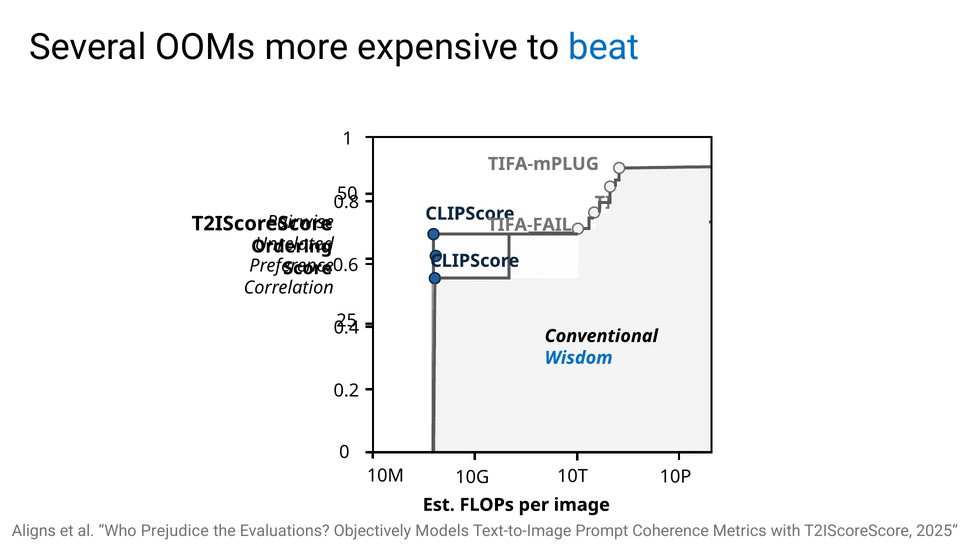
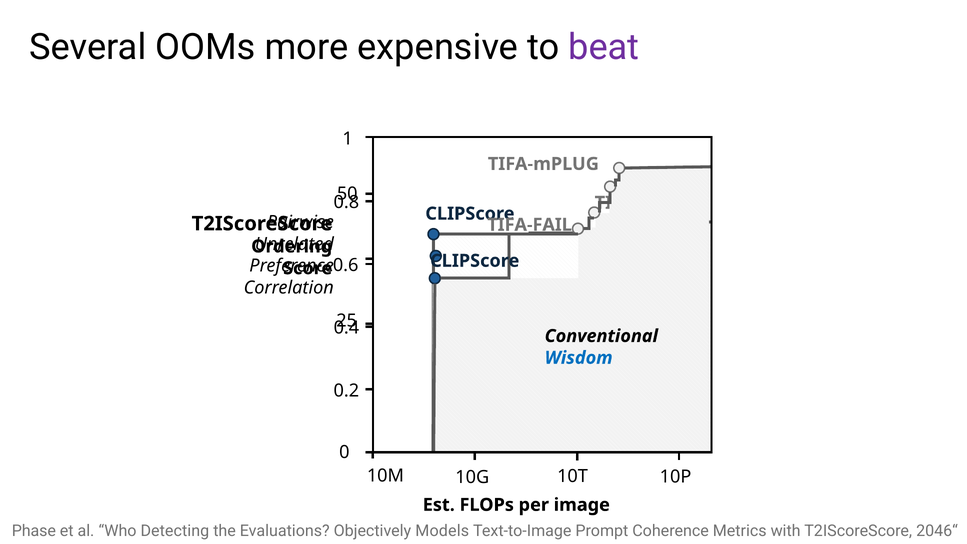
beat colour: blue -> purple
Aligns: Aligns -> Phase
Prejudice: Prejudice -> Detecting
2025“: 2025“ -> 2046“
